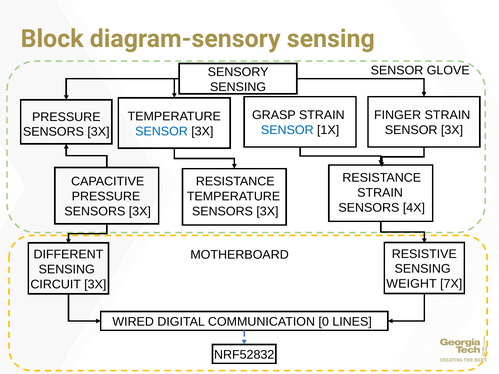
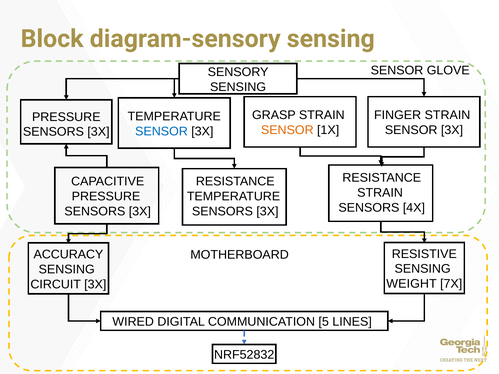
SENSOR at (287, 130) colour: blue -> orange
DIFFERENT: DIFFERENT -> ACCURACY
0: 0 -> 5
